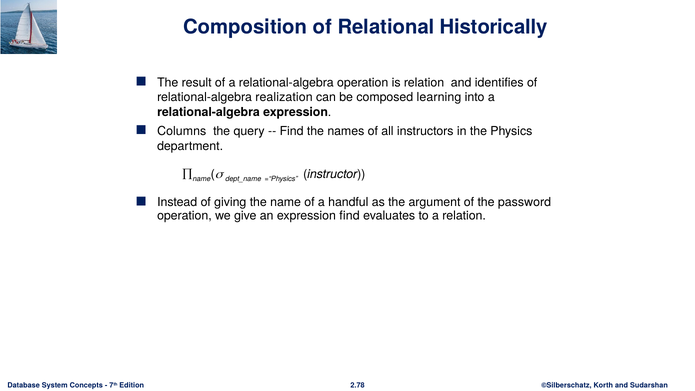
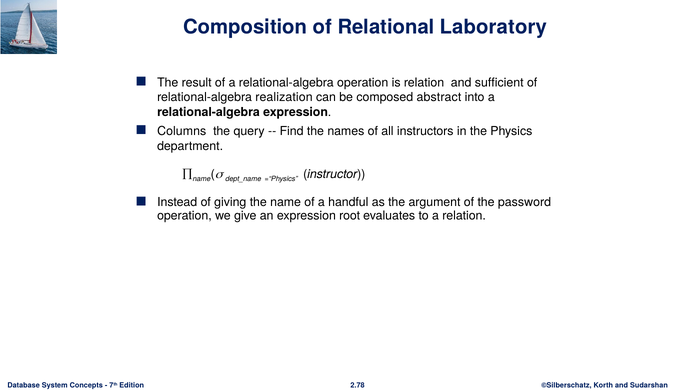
Historically: Historically -> Laboratory
identifies: identifies -> sufficient
learning: learning -> abstract
expression find: find -> root
